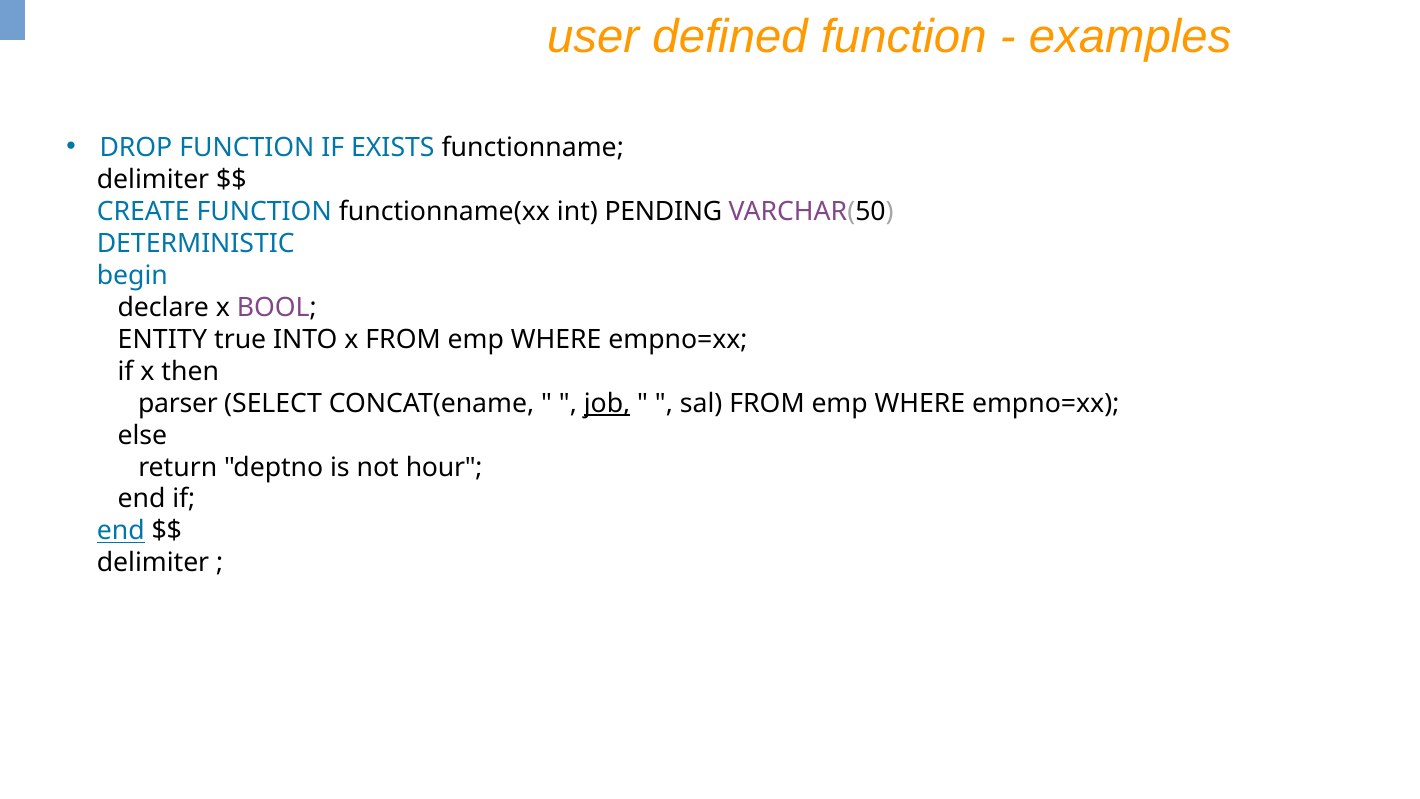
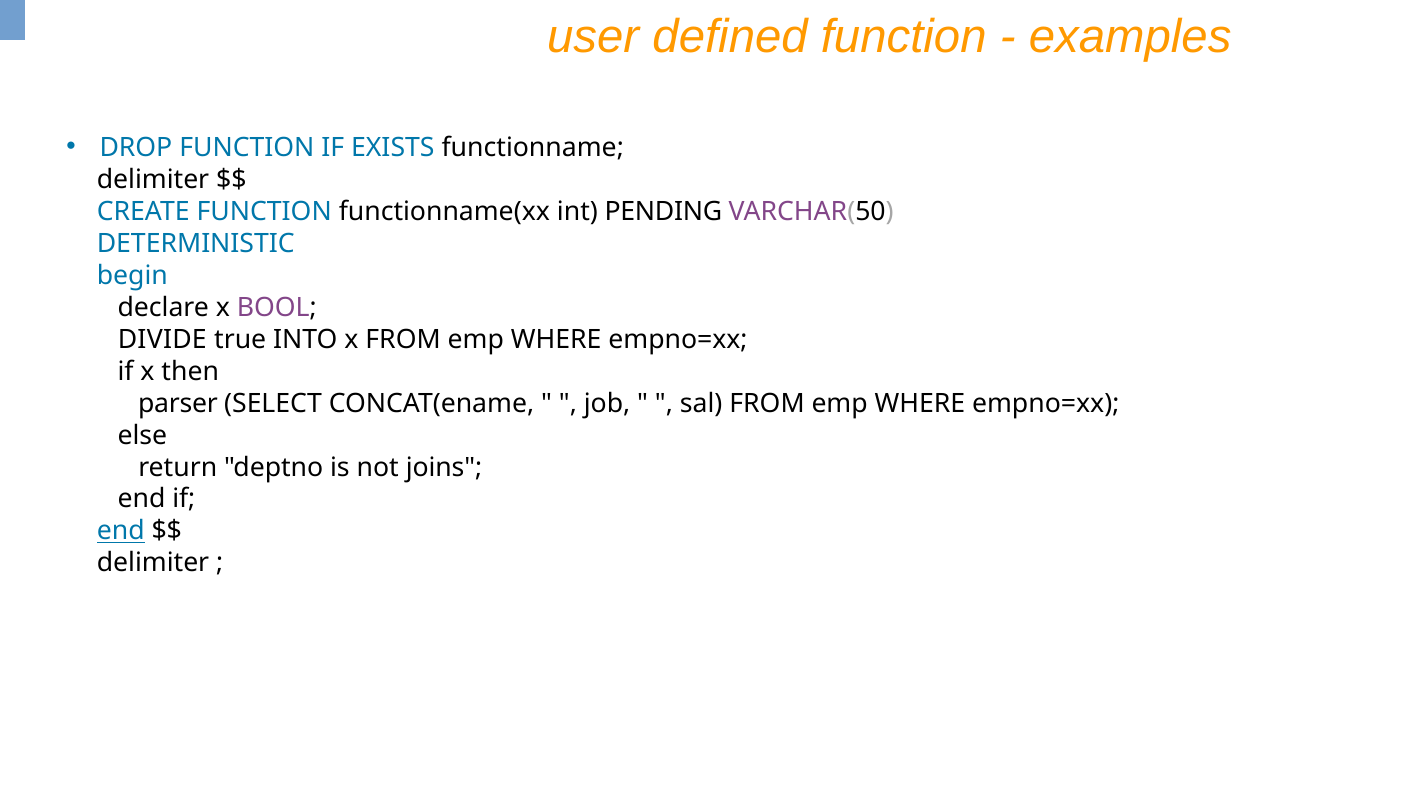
ENTITY: ENTITY -> DIVIDE
job underline: present -> none
hour: hour -> joins
